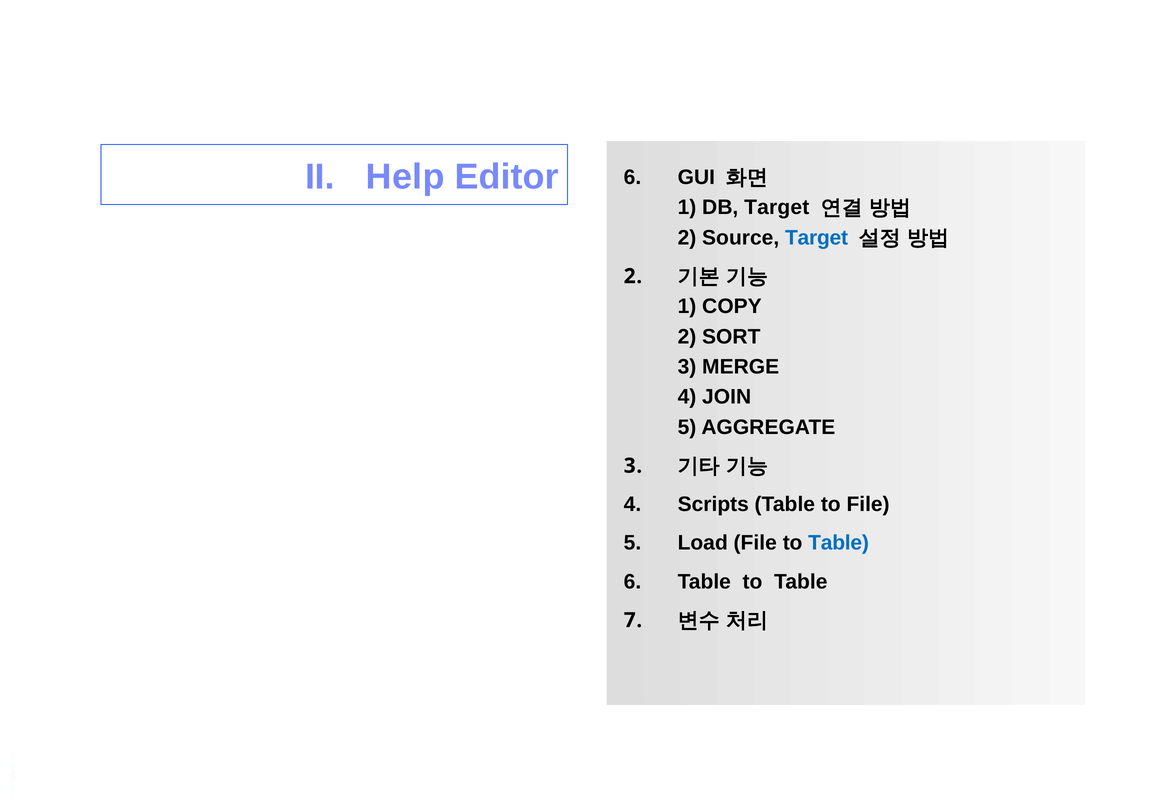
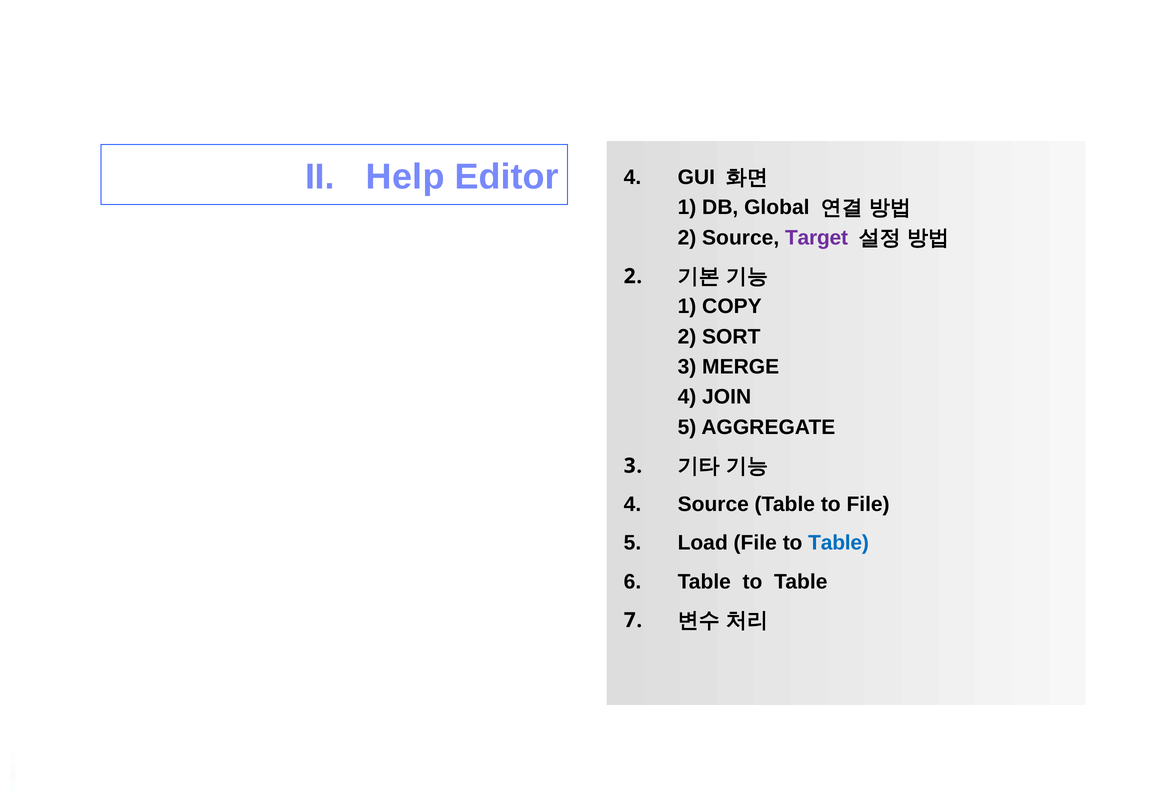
Editor 6: 6 -> 4
DB Target: Target -> Global
Target at (817, 238) colour: blue -> purple
4 Scripts: Scripts -> Source
